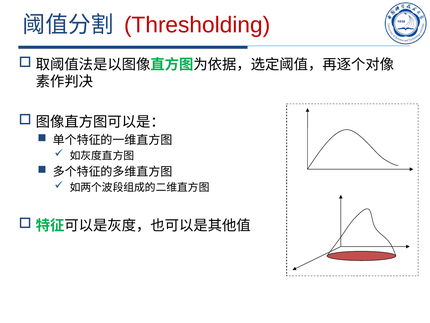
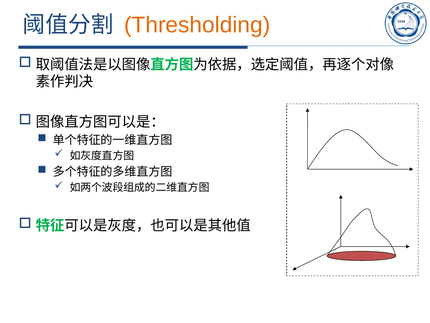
Thresholding colour: red -> orange
